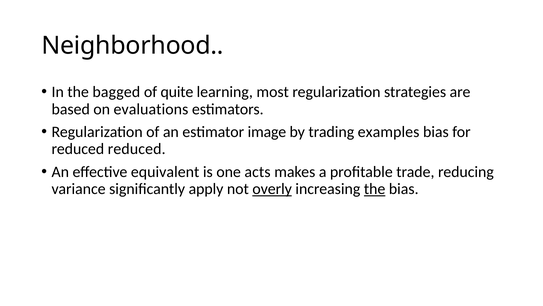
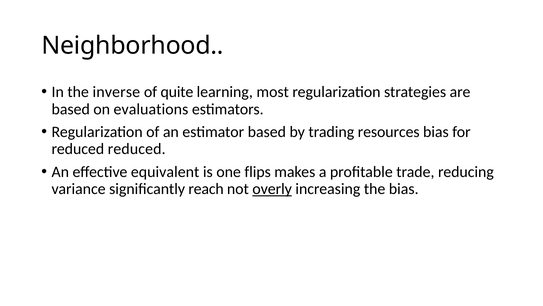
bagged: bagged -> inverse
estimator image: image -> based
examples: examples -> resources
acts: acts -> flips
apply: apply -> reach
the at (375, 189) underline: present -> none
